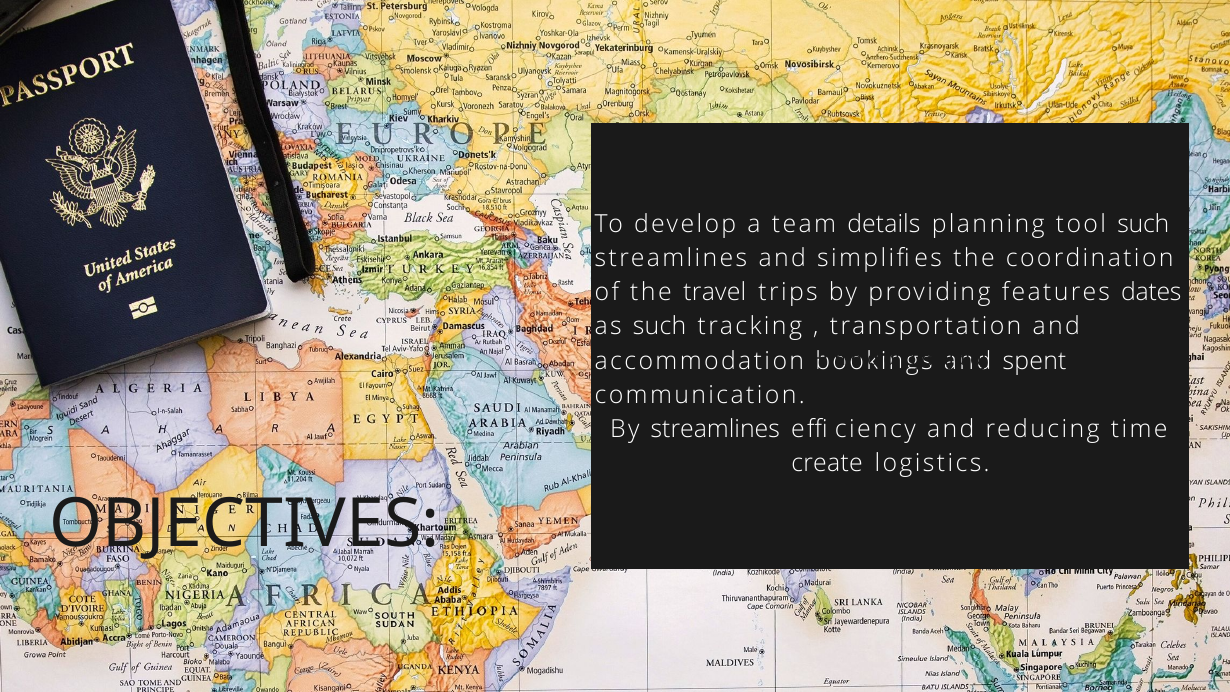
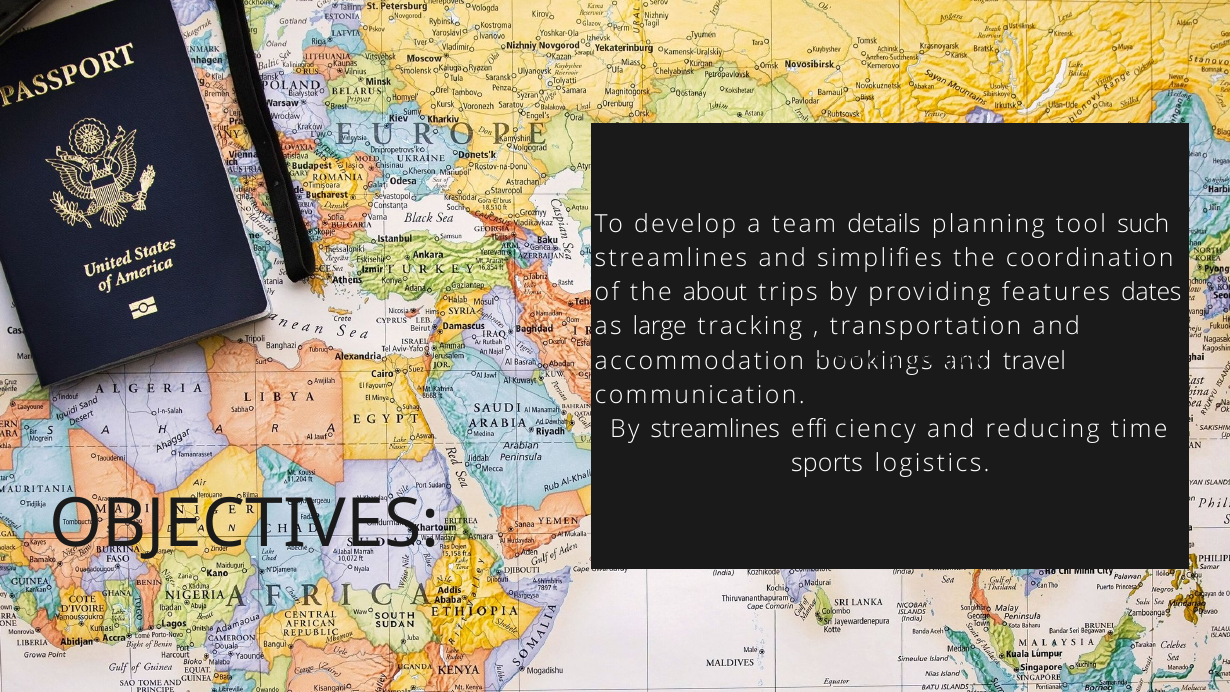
travel: travel -> about
as such: such -> large
spent: spent -> travel
create: create -> sports
